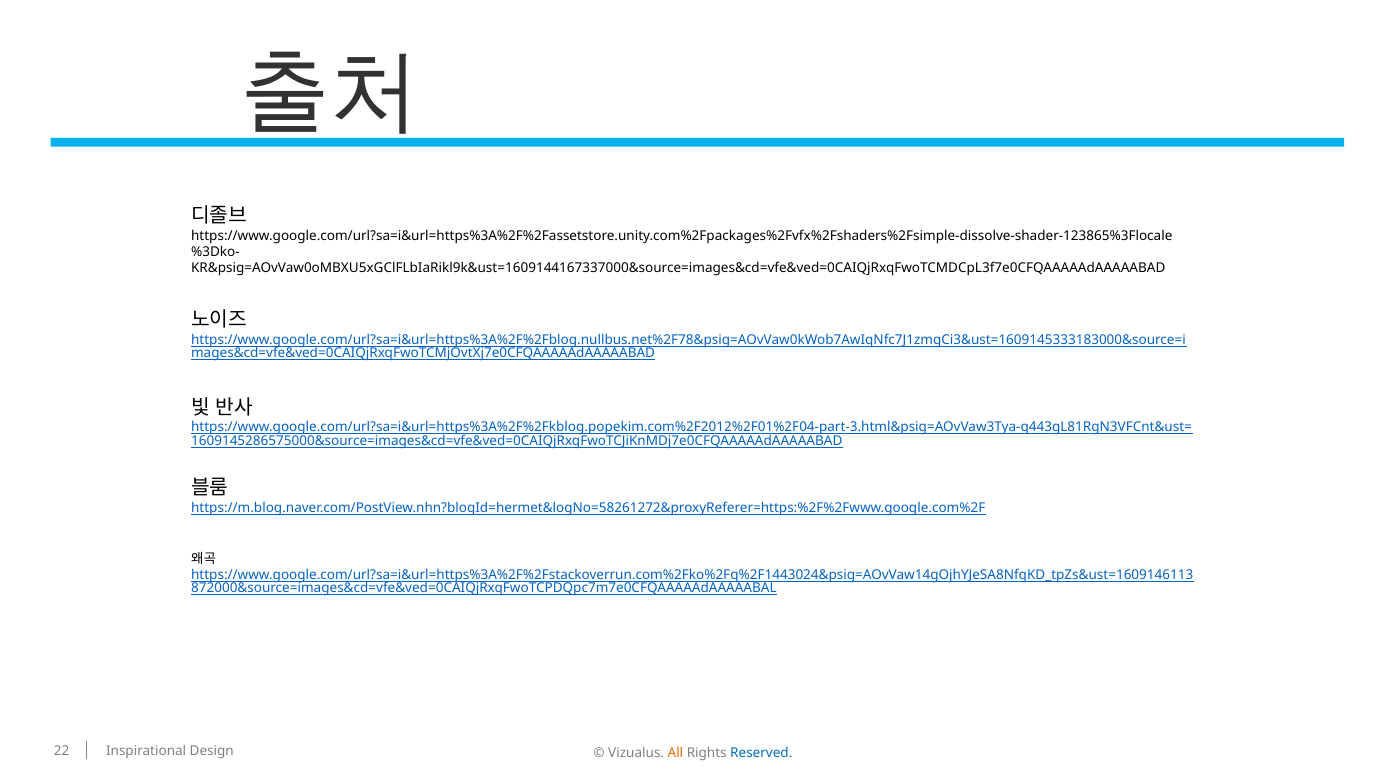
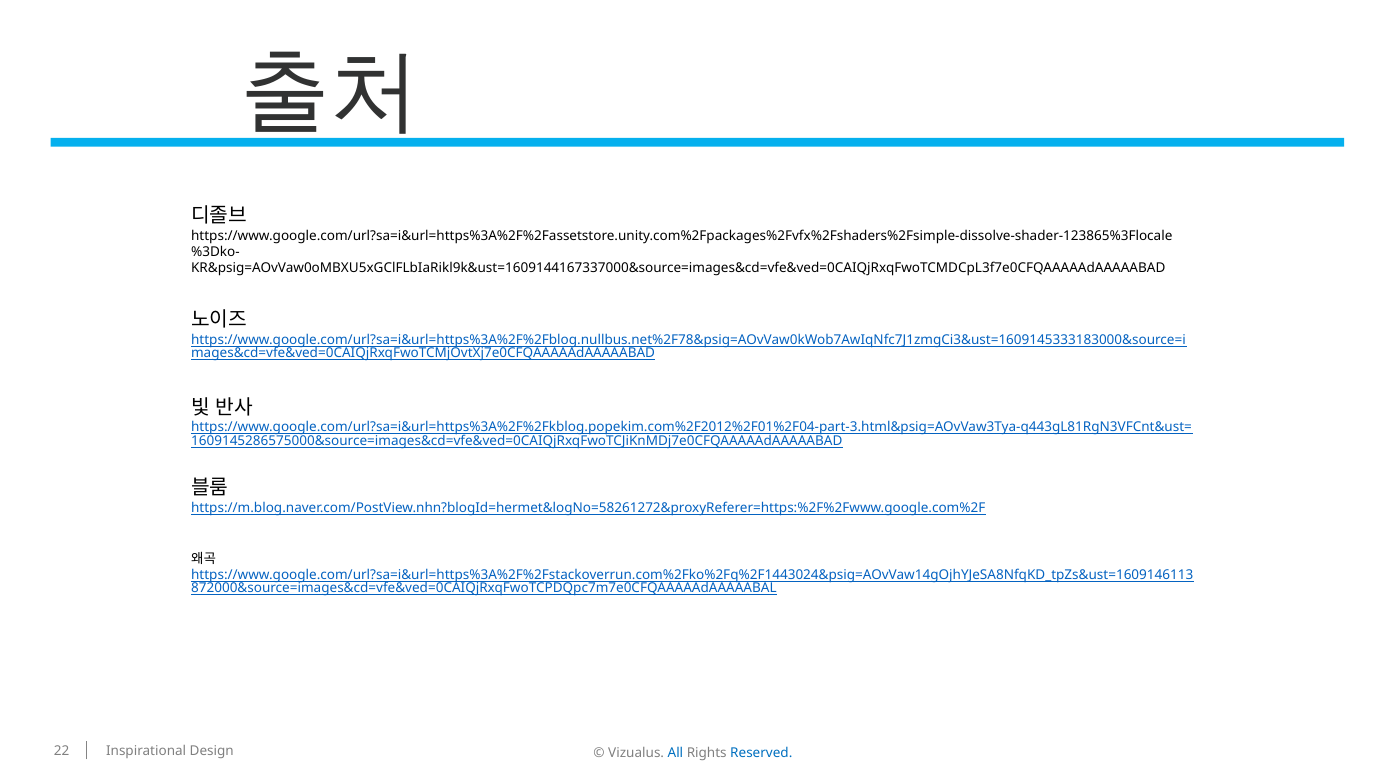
All colour: orange -> blue
